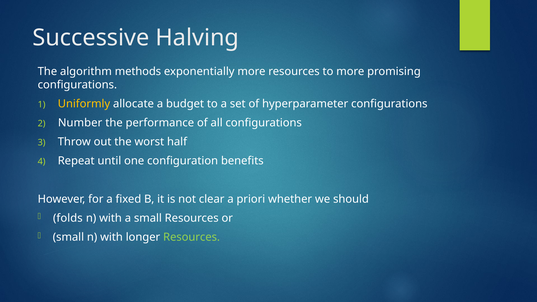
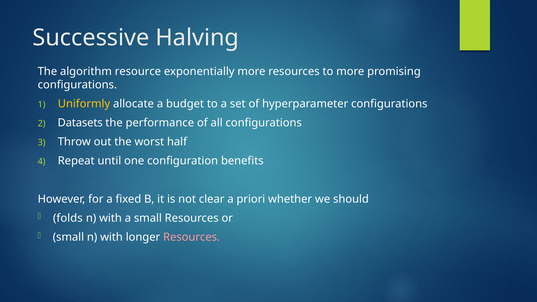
methods: methods -> resource
Number: Number -> Datasets
Resources at (192, 237) colour: light green -> pink
